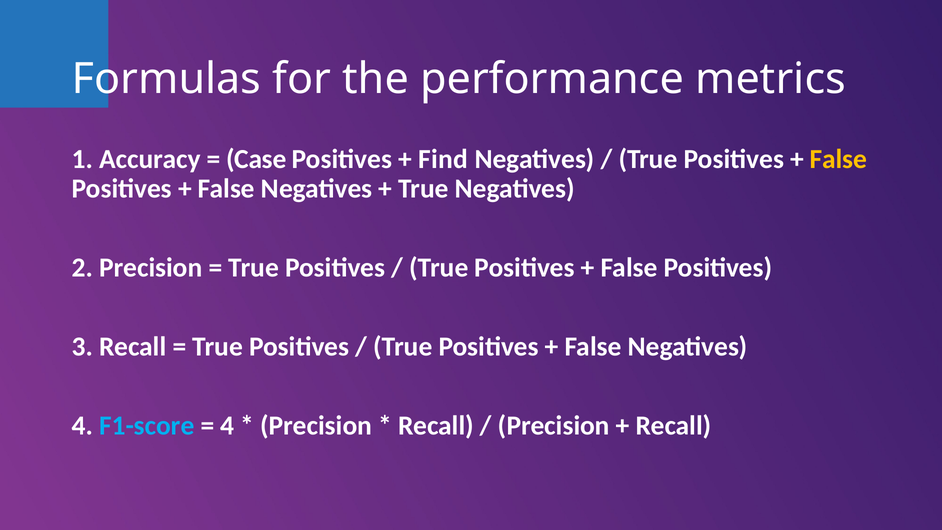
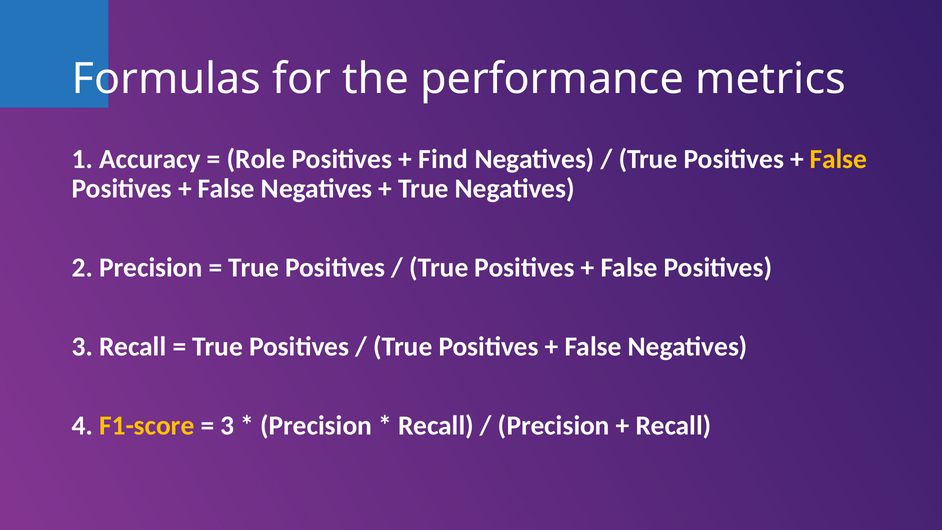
Case: Case -> Role
F1-score colour: light blue -> yellow
4 at (227, 425): 4 -> 3
